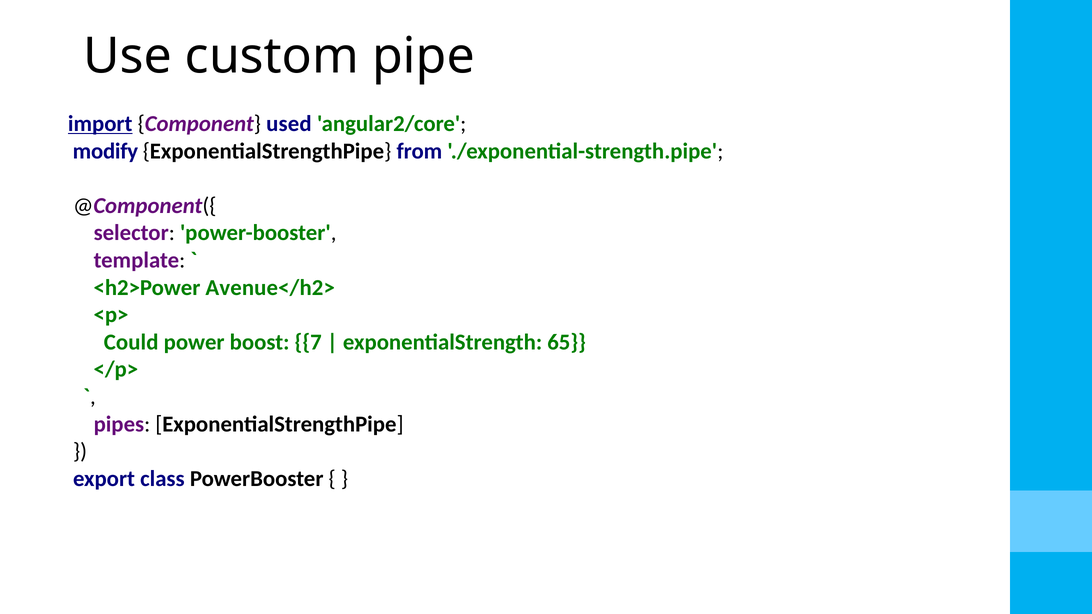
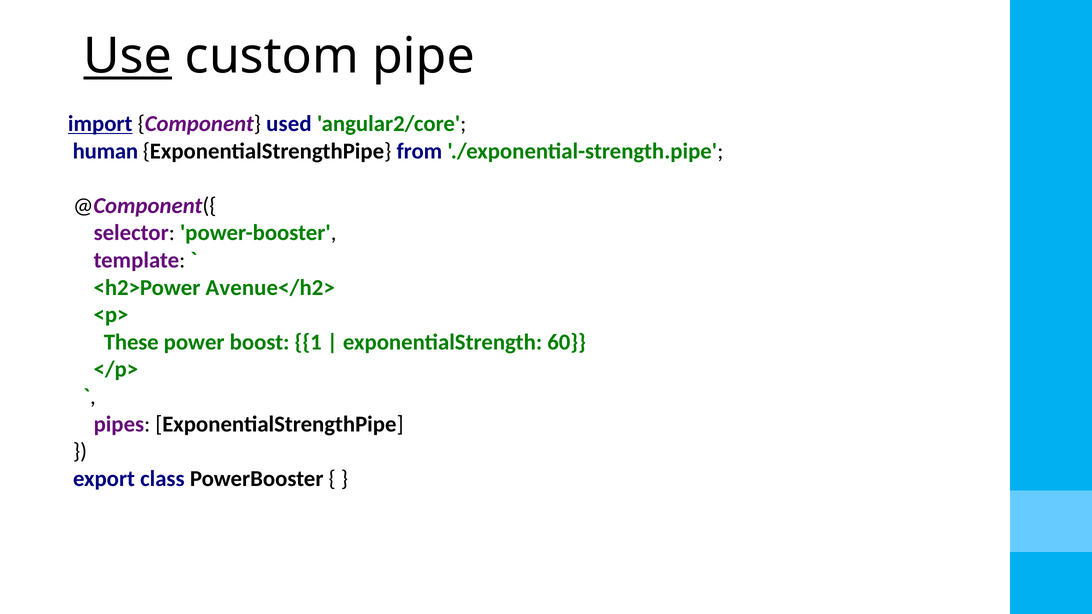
Use underline: none -> present
modify: modify -> human
Could: Could -> These
7: 7 -> 1
65: 65 -> 60
